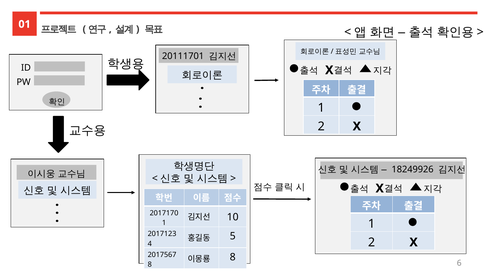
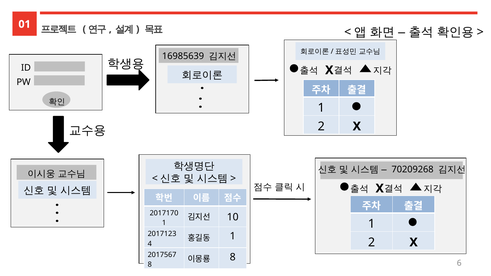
20111701: 20111701 -> 16985639
18249926: 18249926 -> 70209268
5 at (233, 236): 5 -> 1
